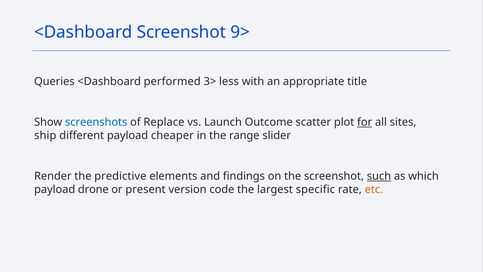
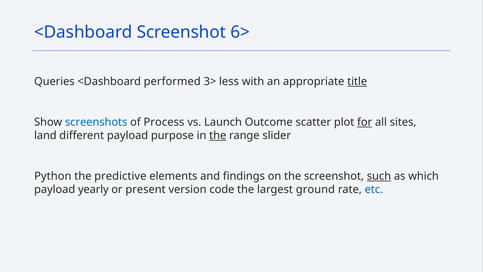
9>: 9> -> 6>
title underline: none -> present
Replace: Replace -> Process
ship: ship -> land
cheaper: cheaper -> purpose
the at (218, 135) underline: none -> present
Render: Render -> Python
drone: drone -> yearly
specific: specific -> ground
etc colour: orange -> blue
